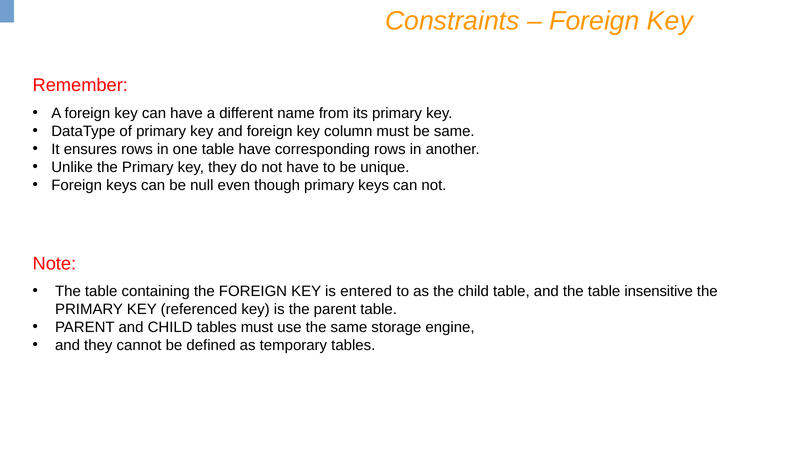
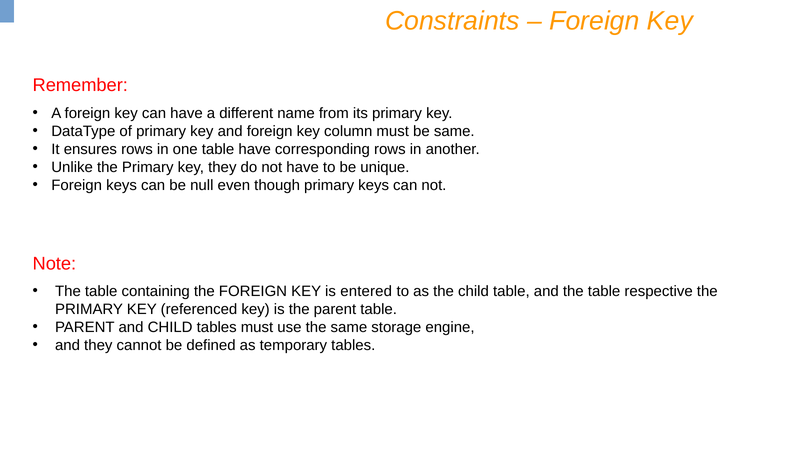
insensitive: insensitive -> respective
